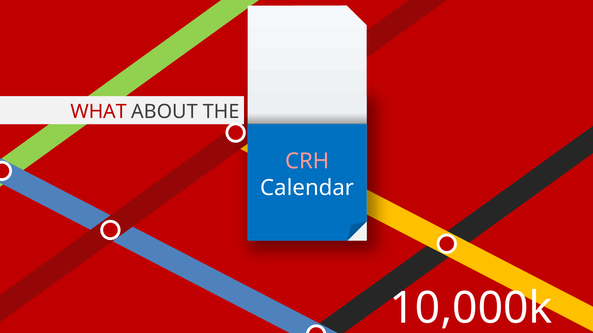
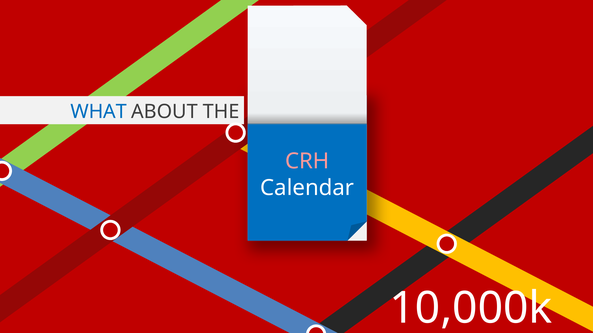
WHAT colour: red -> blue
